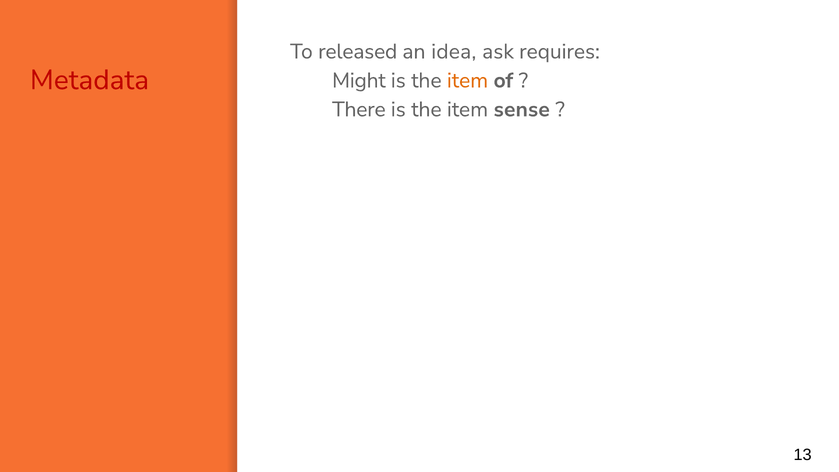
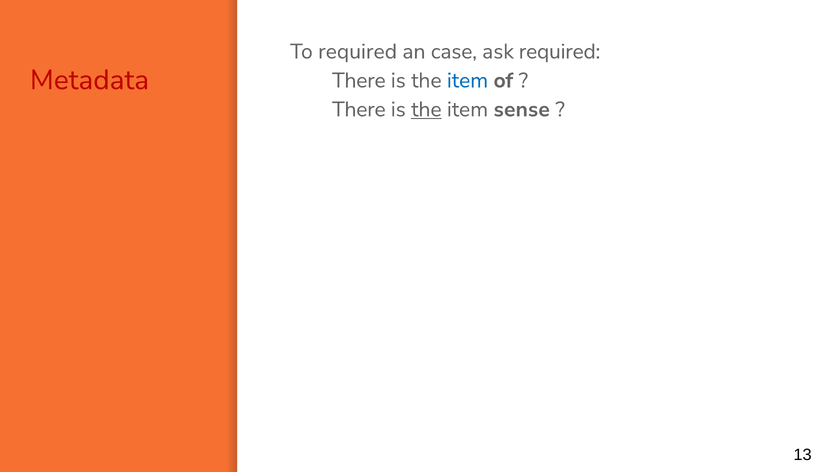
To released: released -> required
idea: idea -> case
ask requires: requires -> required
Might at (359, 80): Might -> There
item at (468, 80) colour: orange -> blue
the at (426, 109) underline: none -> present
